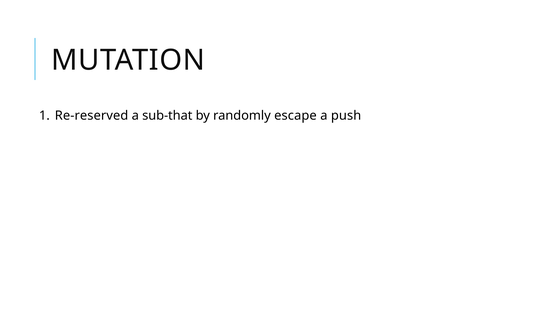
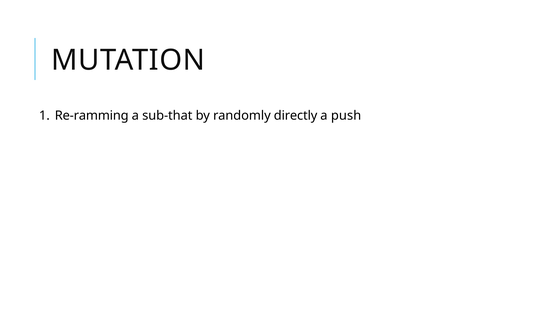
Re-reserved: Re-reserved -> Re-ramming
escape: escape -> directly
